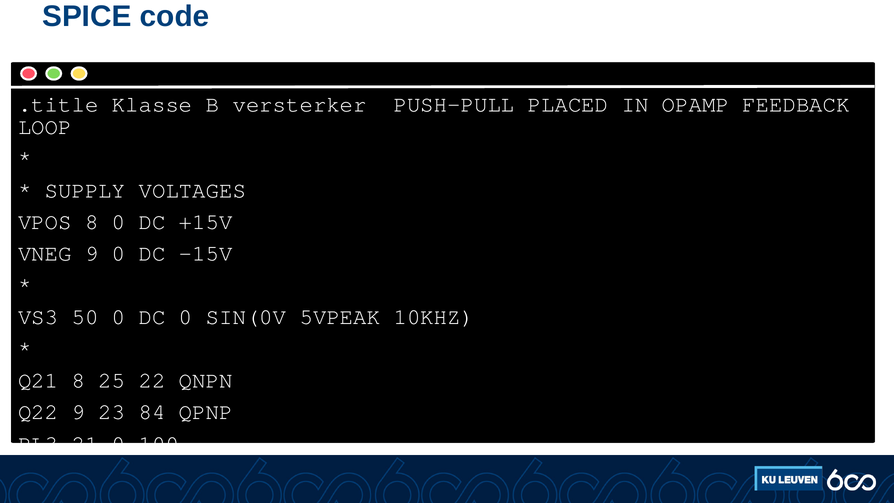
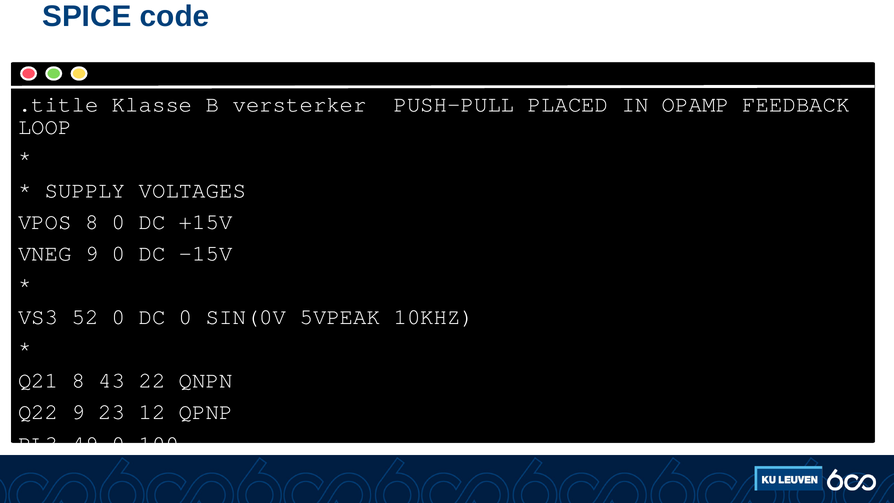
50: 50 -> 52
25: 25 -> 43
84: 84 -> 12
21: 21 -> 49
